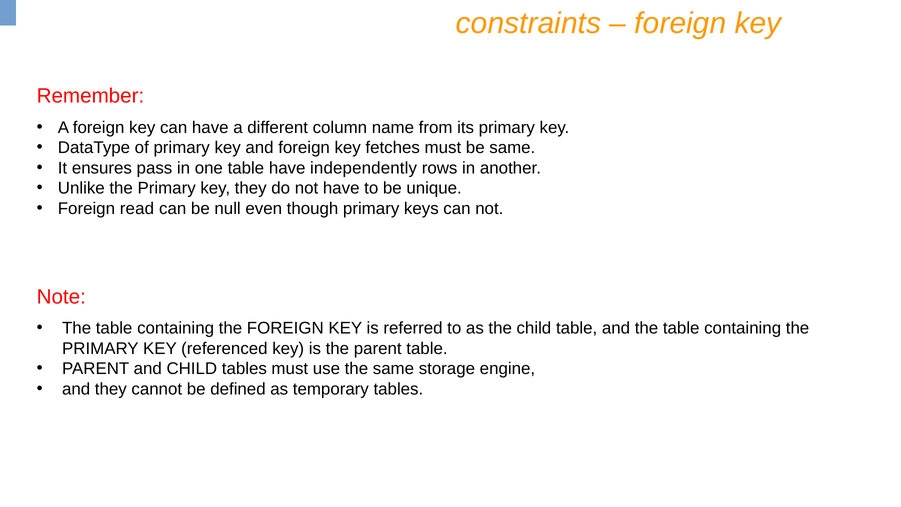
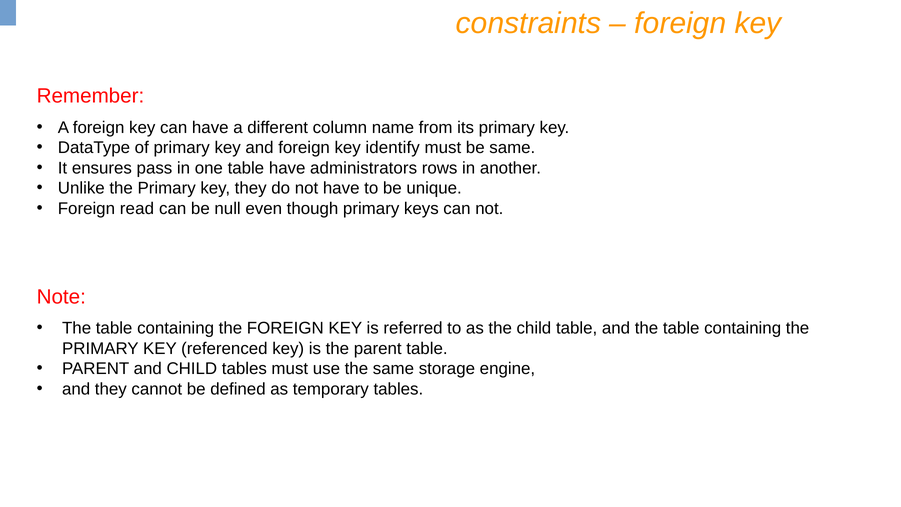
fetches: fetches -> identify
independently: independently -> administrators
